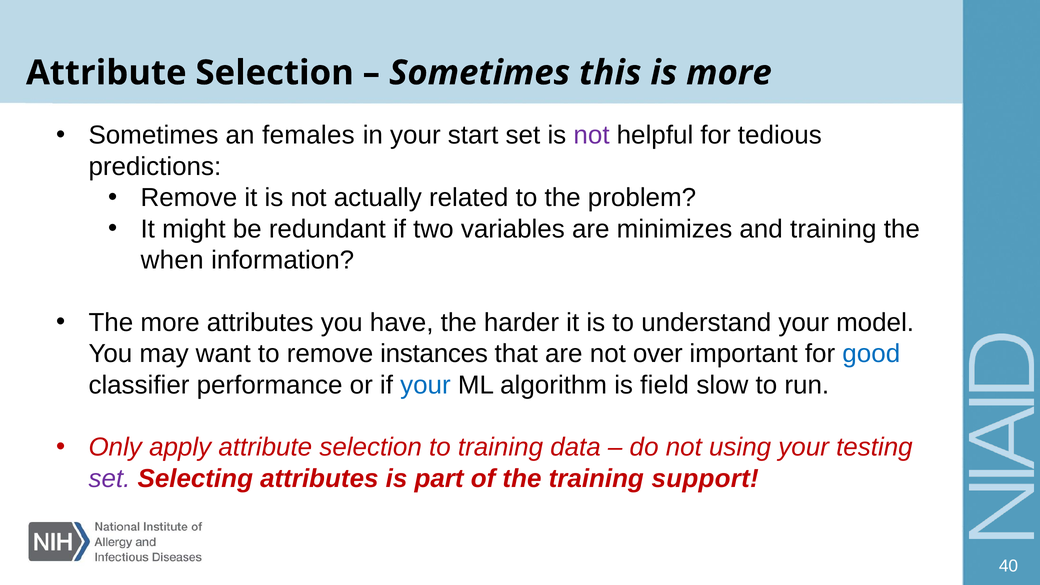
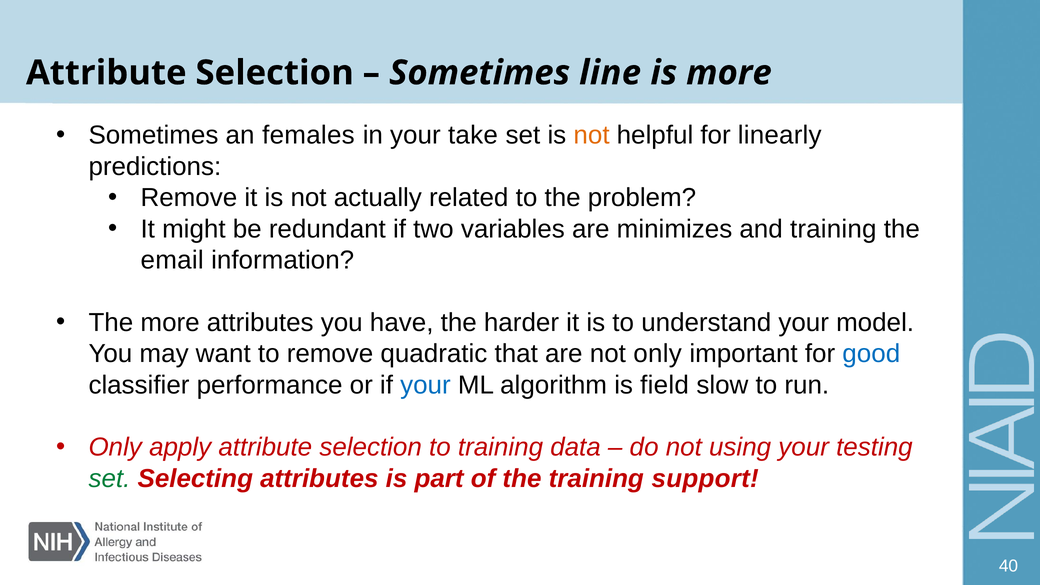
this: this -> line
start: start -> take
not at (592, 135) colour: purple -> orange
tedious: tedious -> linearly
when: when -> email
instances: instances -> quadratic
not over: over -> only
set at (109, 479) colour: purple -> green
